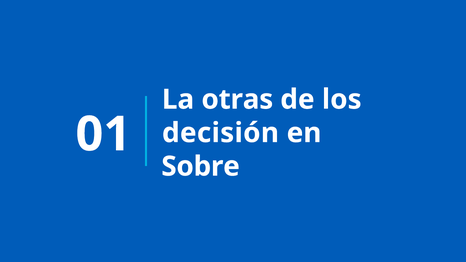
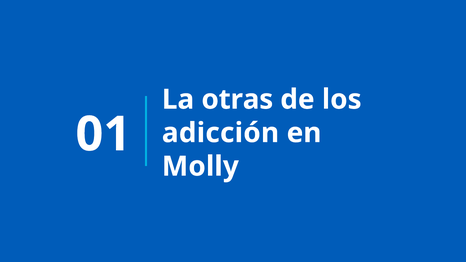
decisión: decisión -> adicción
Sobre: Sobre -> Molly
